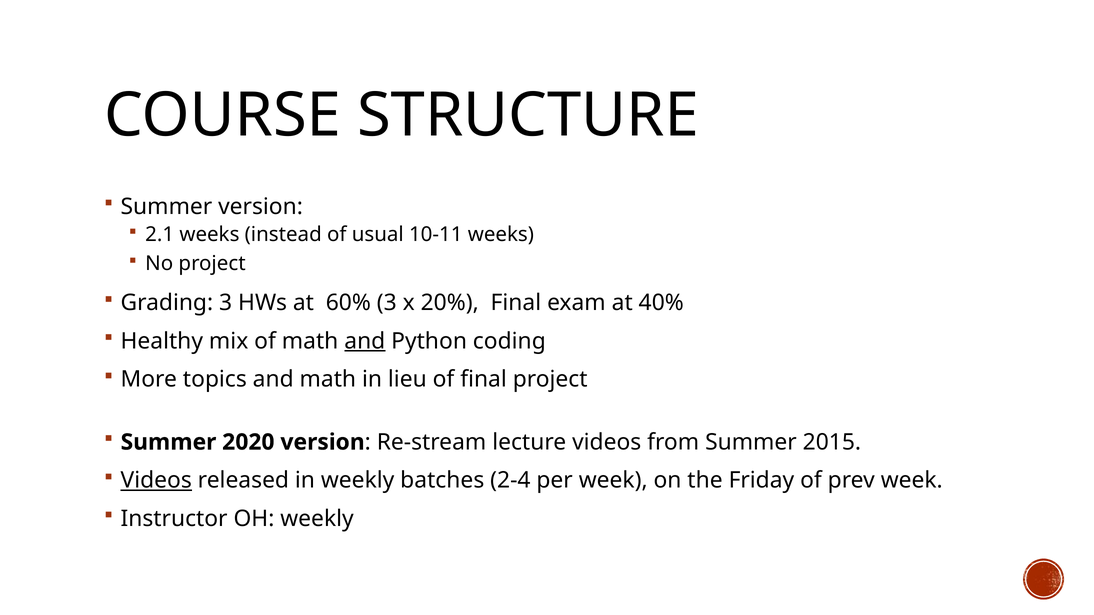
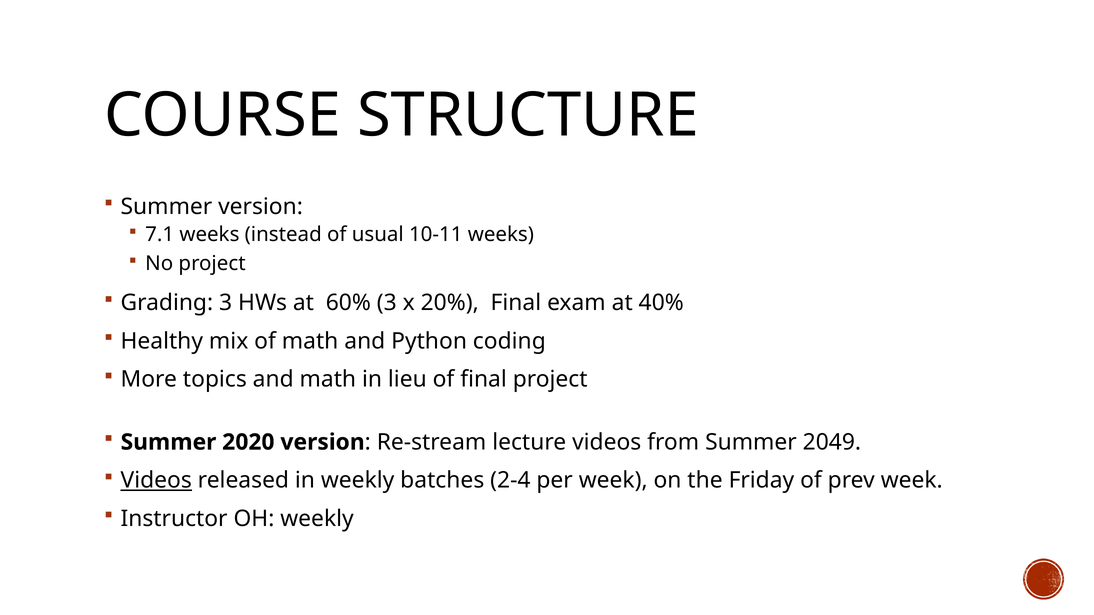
2.1: 2.1 -> 7.1
and at (365, 341) underline: present -> none
2015: 2015 -> 2049
